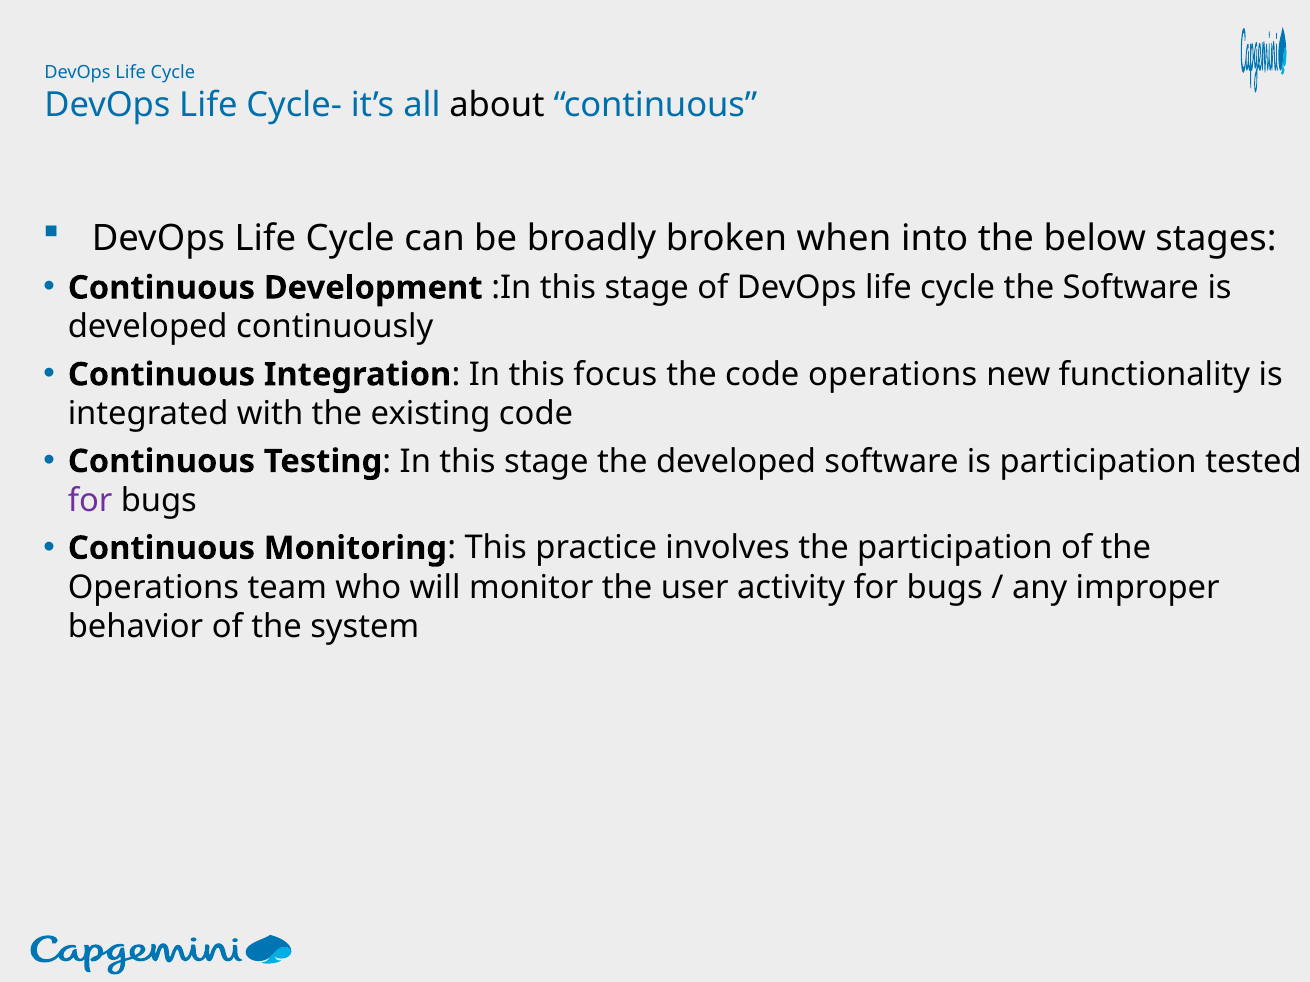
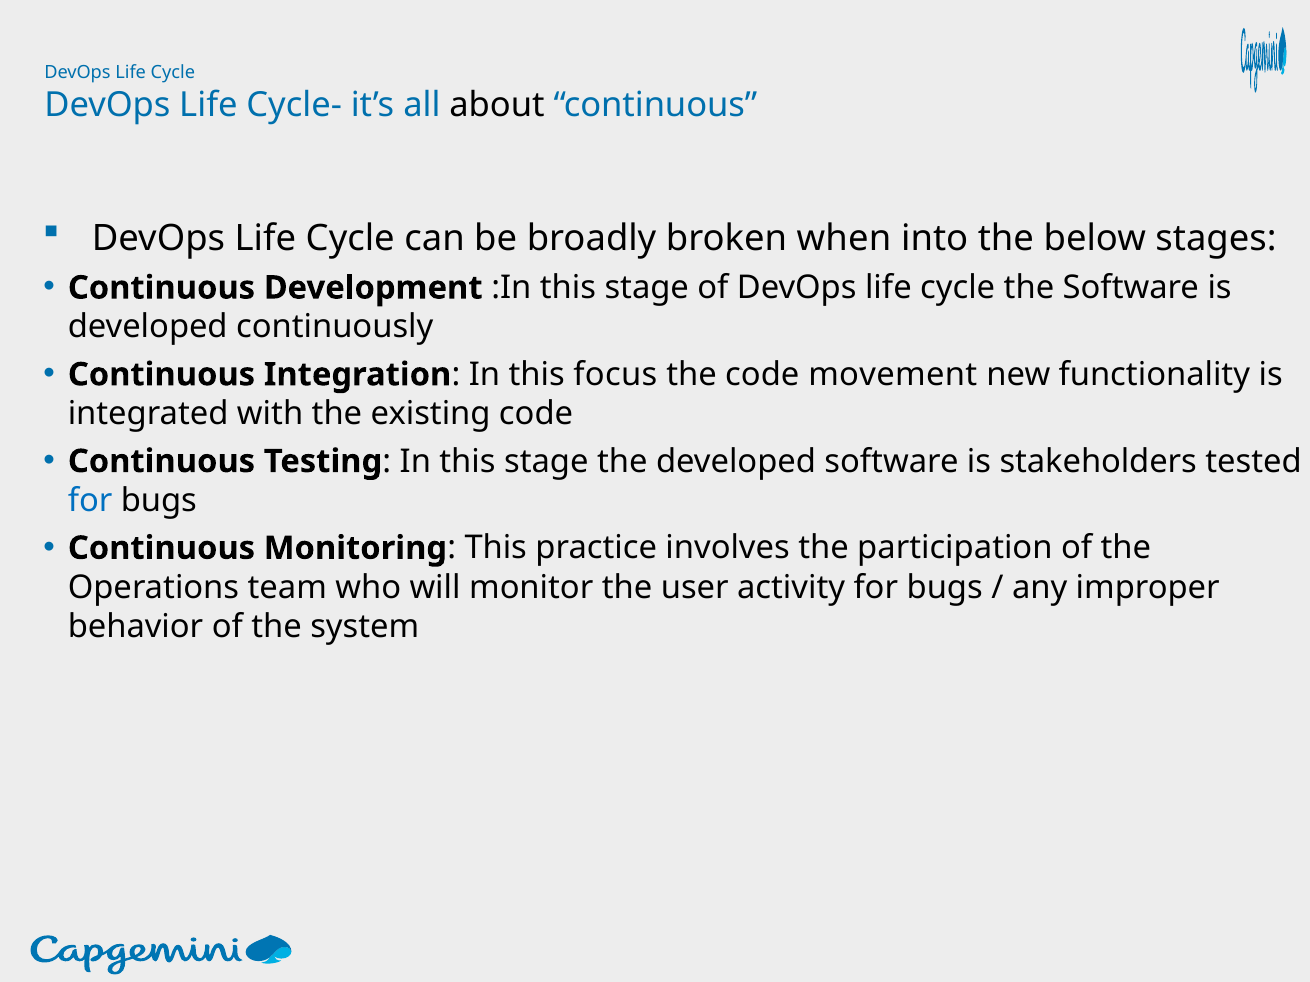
code operations: operations -> movement
is participation: participation -> stakeholders
for at (90, 501) colour: purple -> blue
